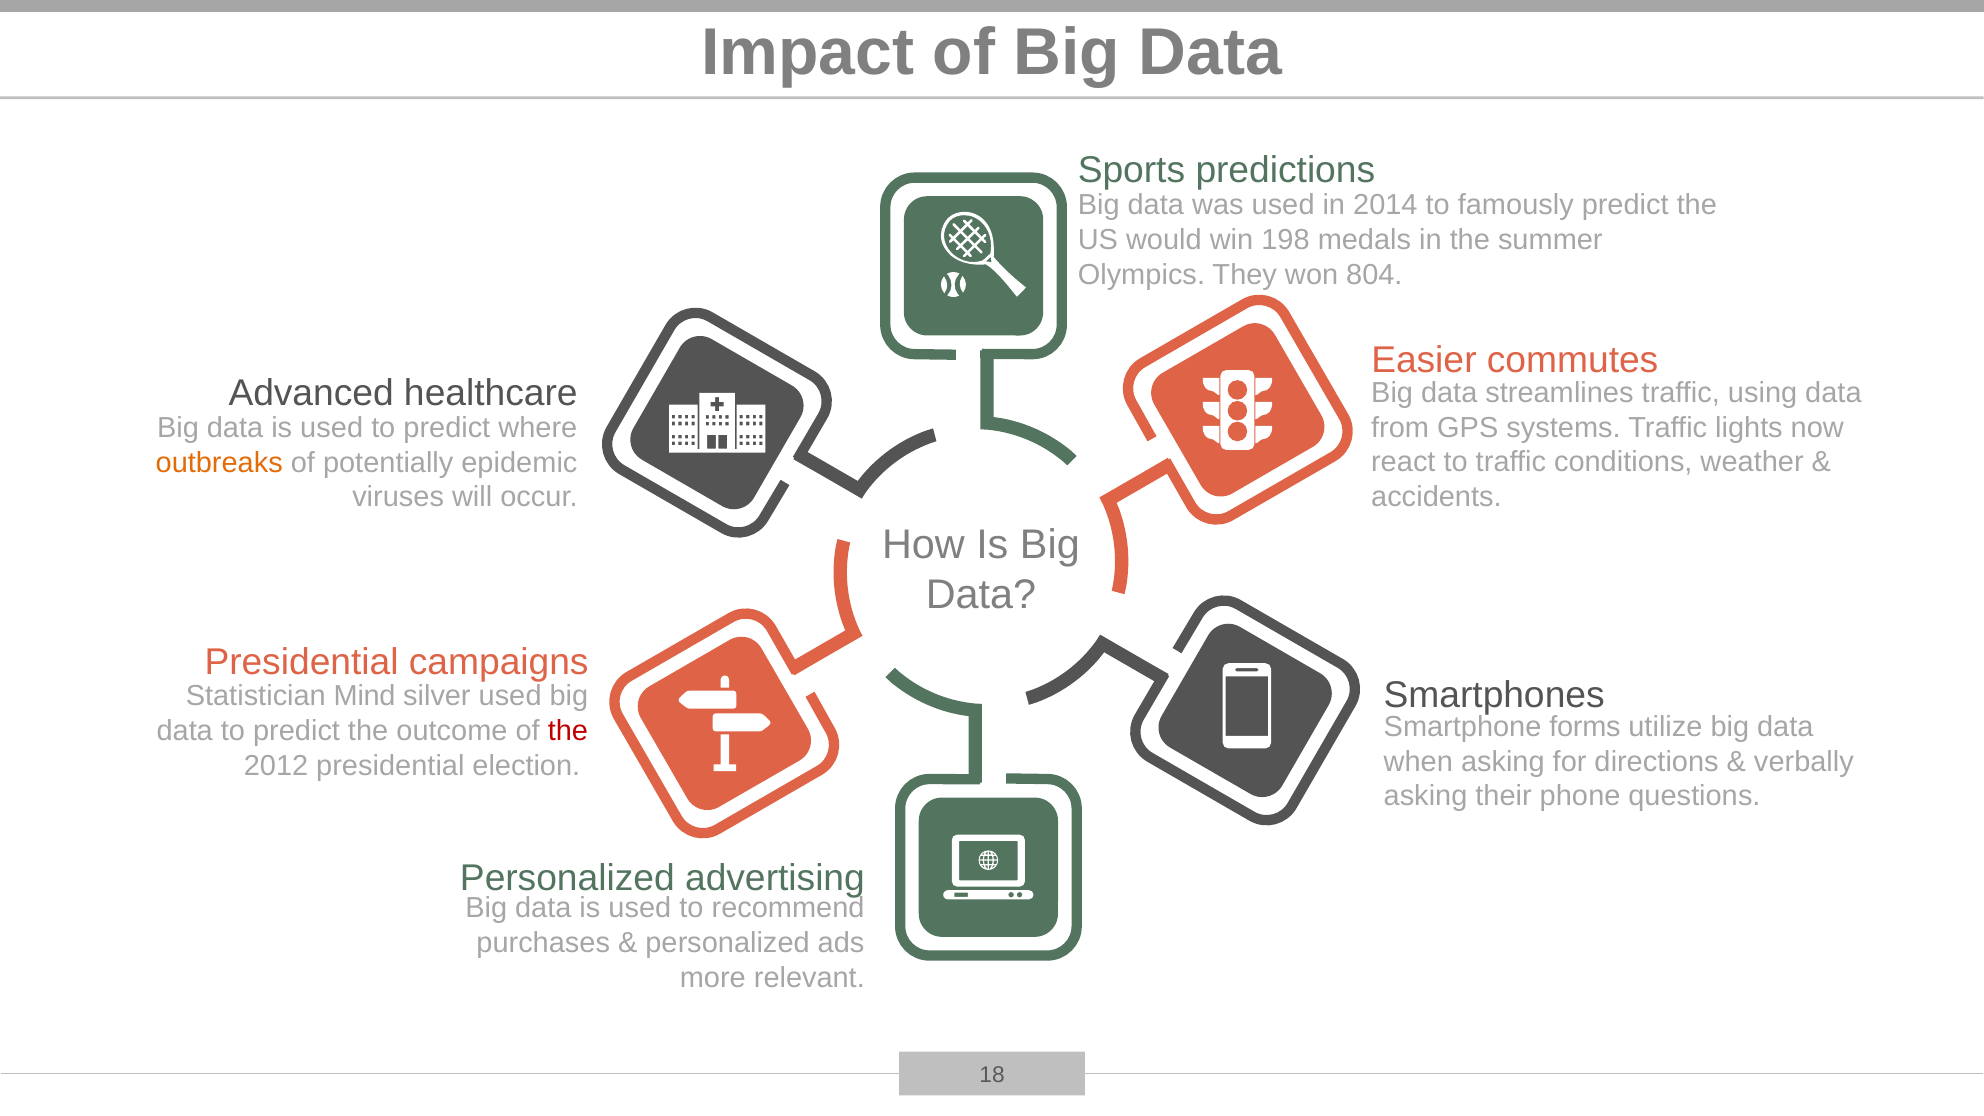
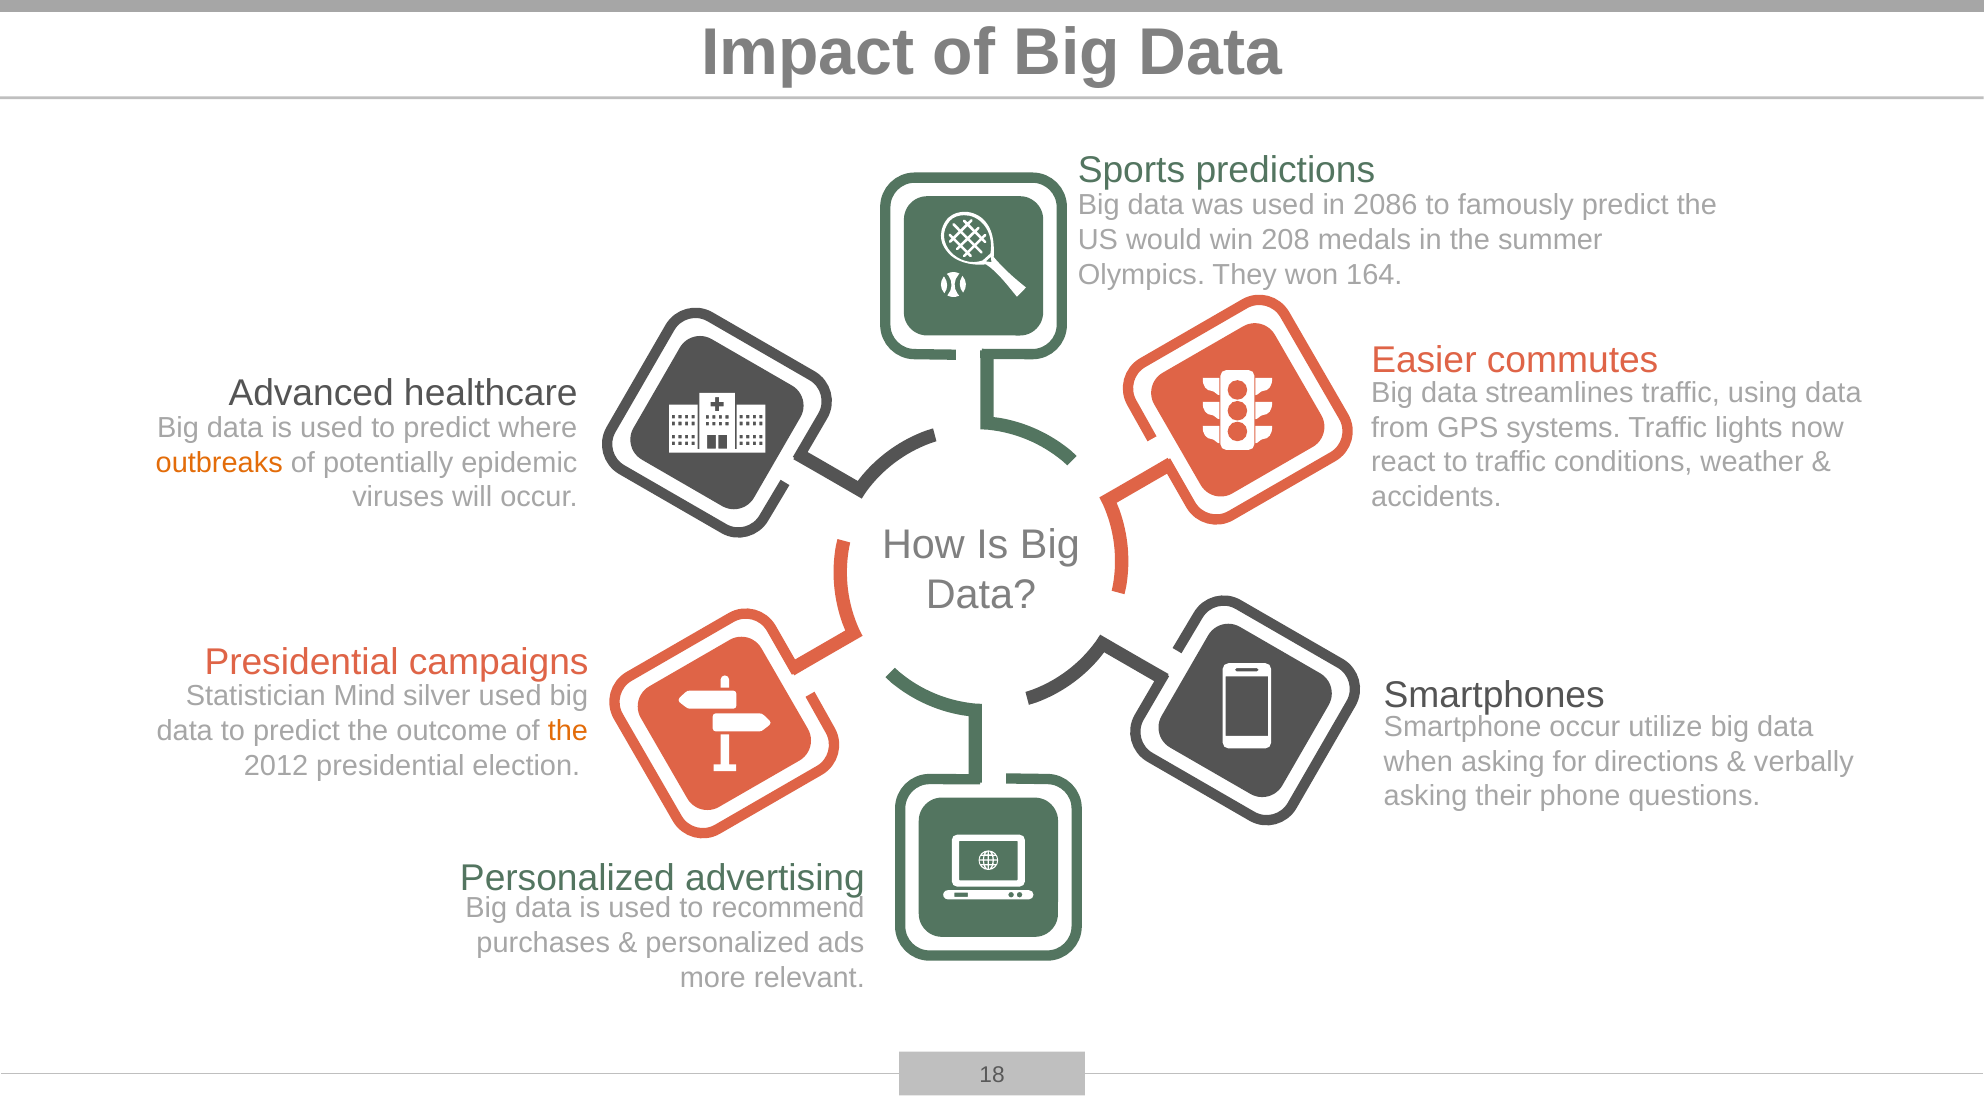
2014: 2014 -> 2086
198: 198 -> 208
804: 804 -> 164
Smartphone forms: forms -> occur
the at (568, 731) colour: red -> orange
